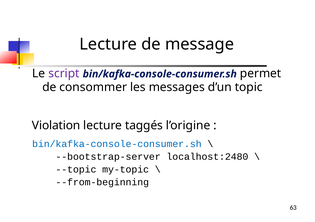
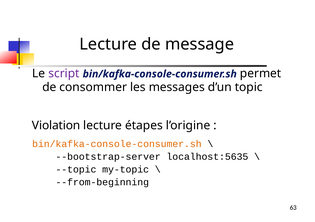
taggés: taggés -> étapes
bin/kafka-console-consumer.sh at (117, 144) colour: blue -> orange
localhost:2480: localhost:2480 -> localhost:5635
